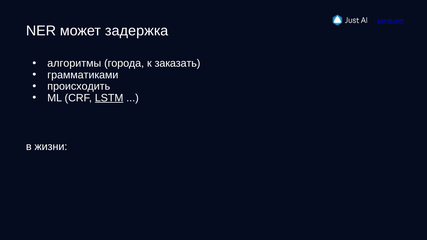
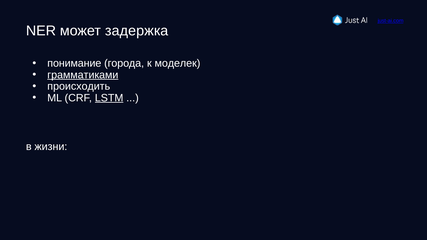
алгоритмы: алгоритмы -> понимание
заказать: заказать -> моделек
грамматиками underline: none -> present
